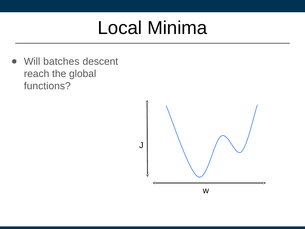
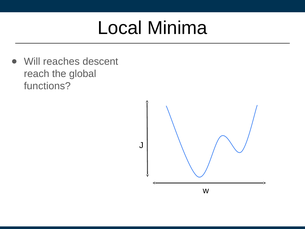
batches: batches -> reaches
